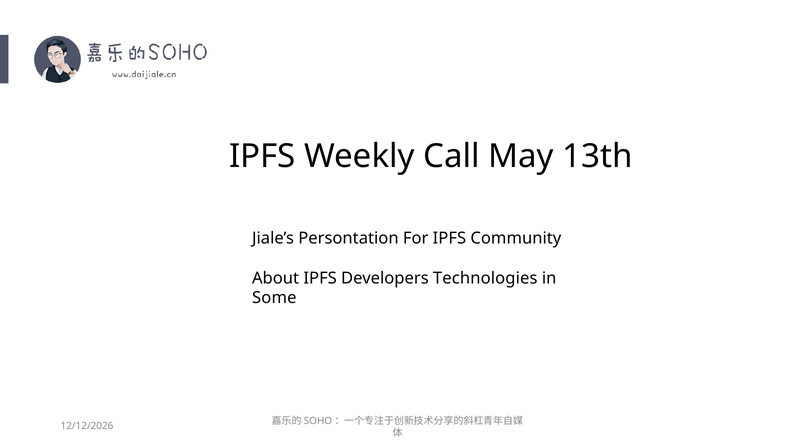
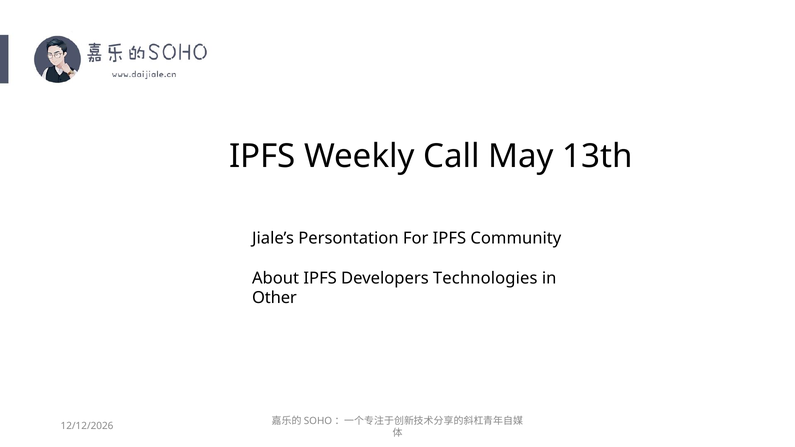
Some: Some -> Other
